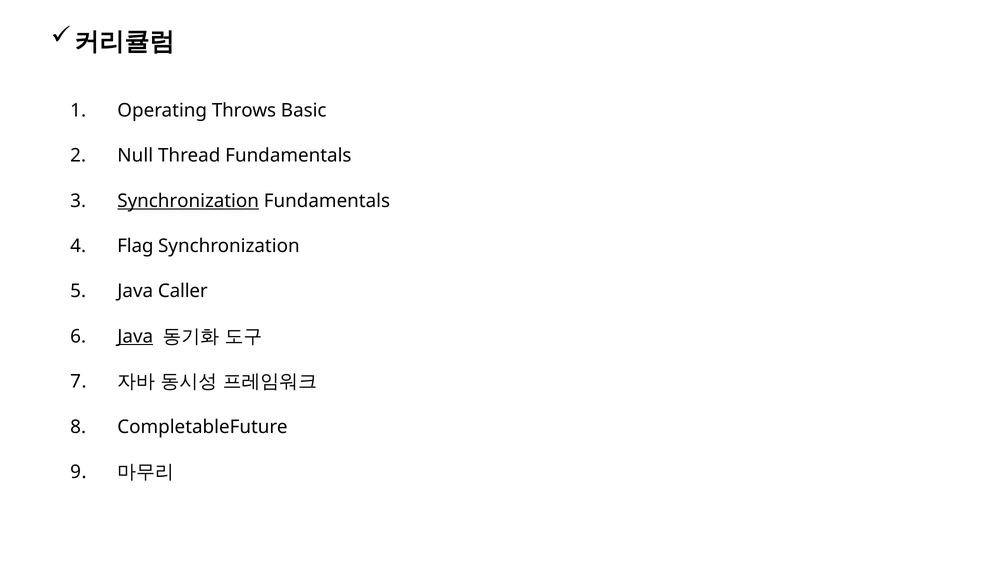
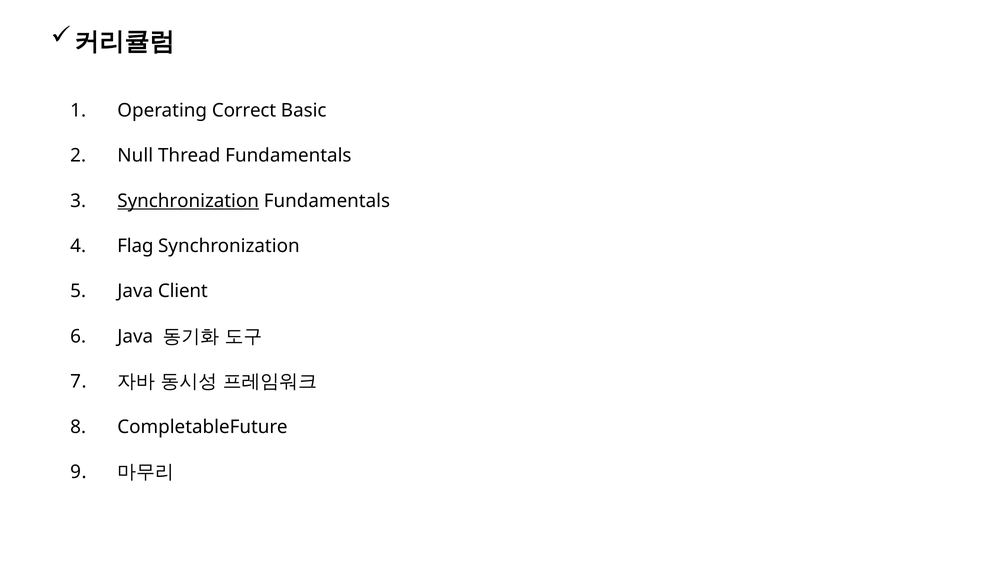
Throws: Throws -> Correct
Caller: Caller -> Client
Java at (135, 337) underline: present -> none
